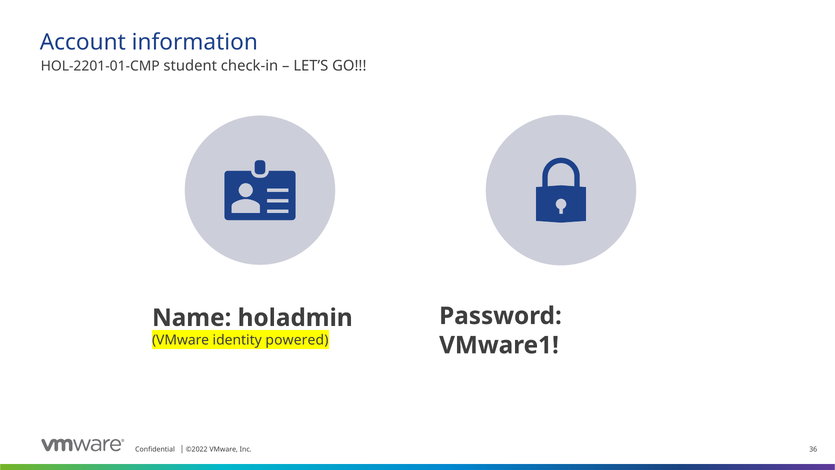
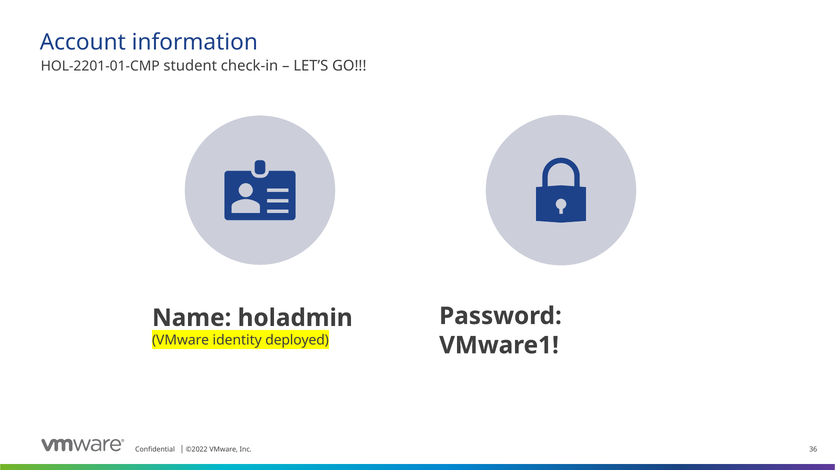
powered: powered -> deployed
